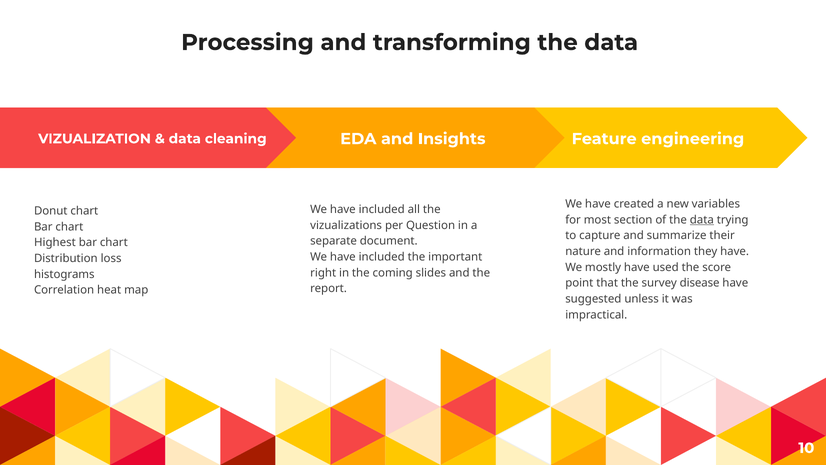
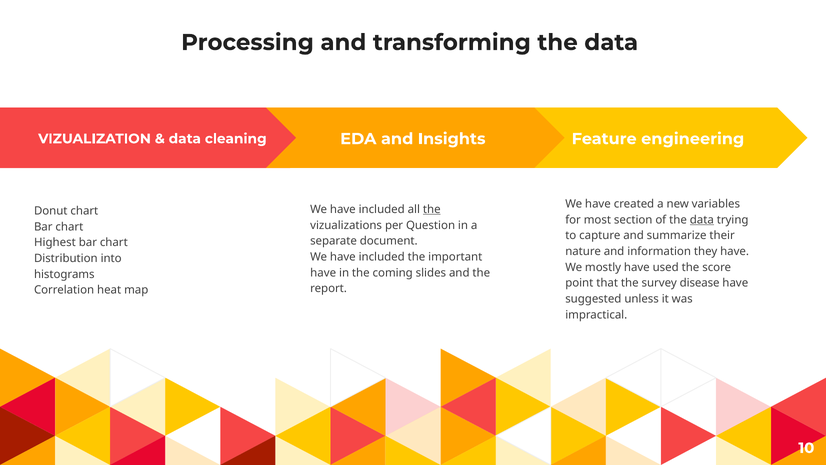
the at (432, 209) underline: none -> present
loss: loss -> into
right at (323, 273): right -> have
